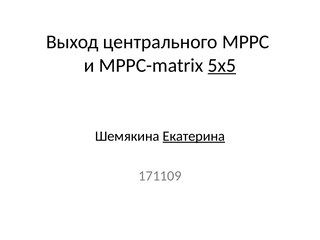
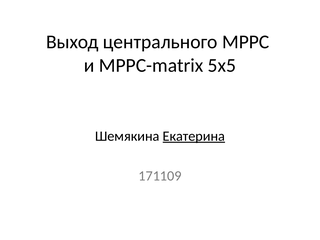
5x5 underline: present -> none
